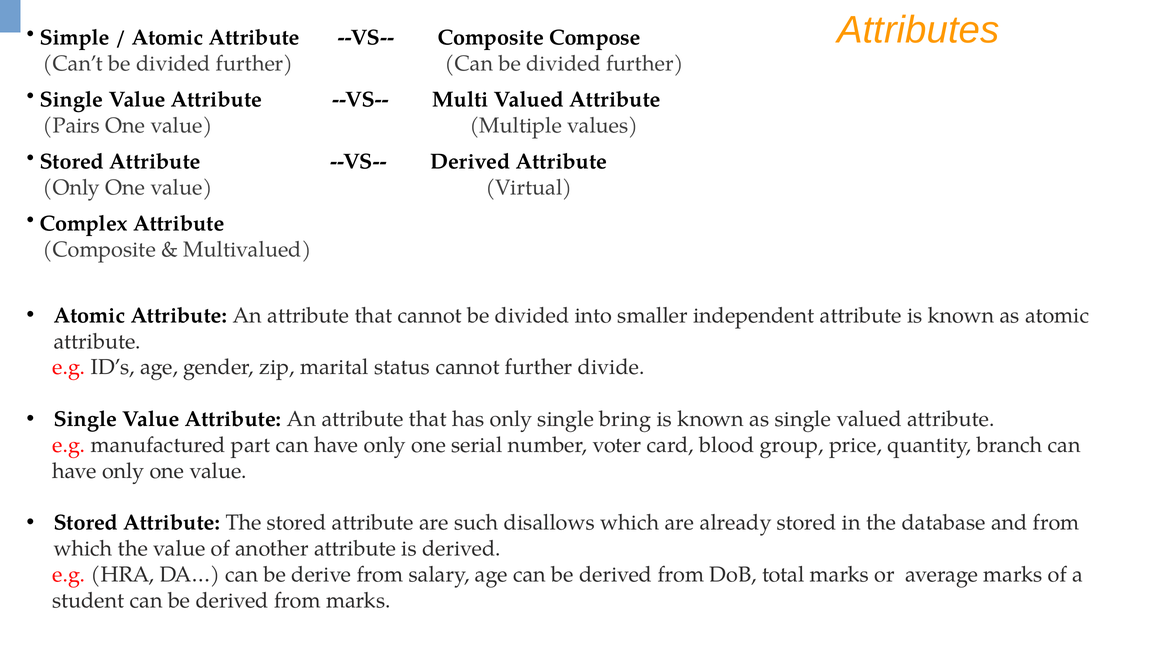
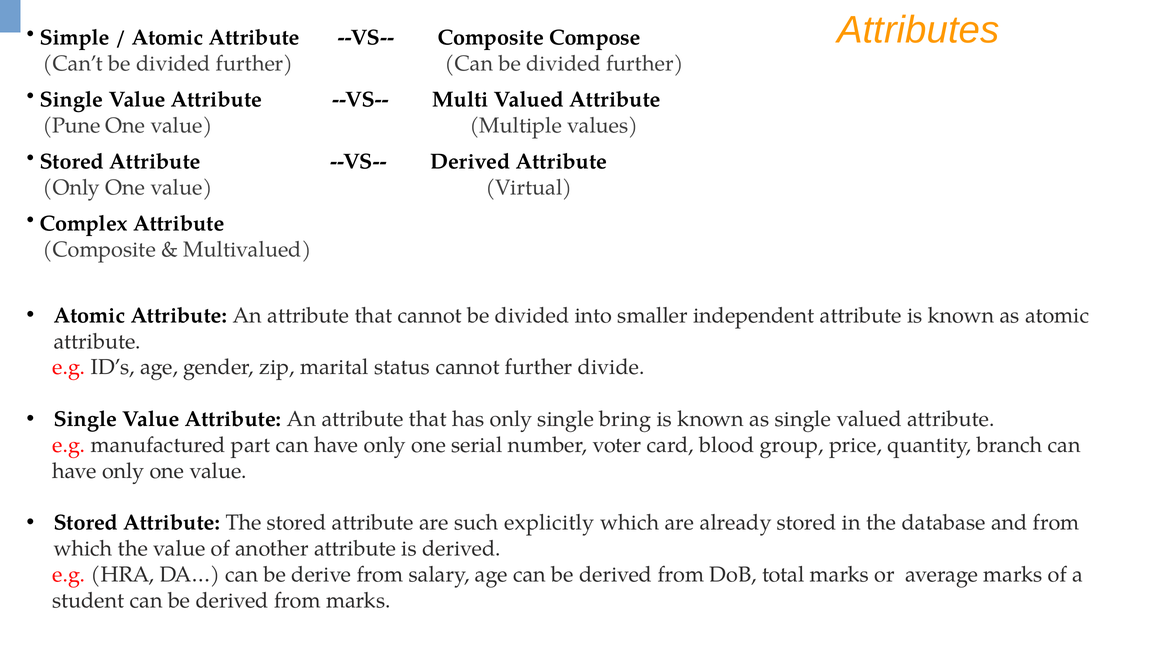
Pairs: Pairs -> Pune
disallows: disallows -> explicitly
